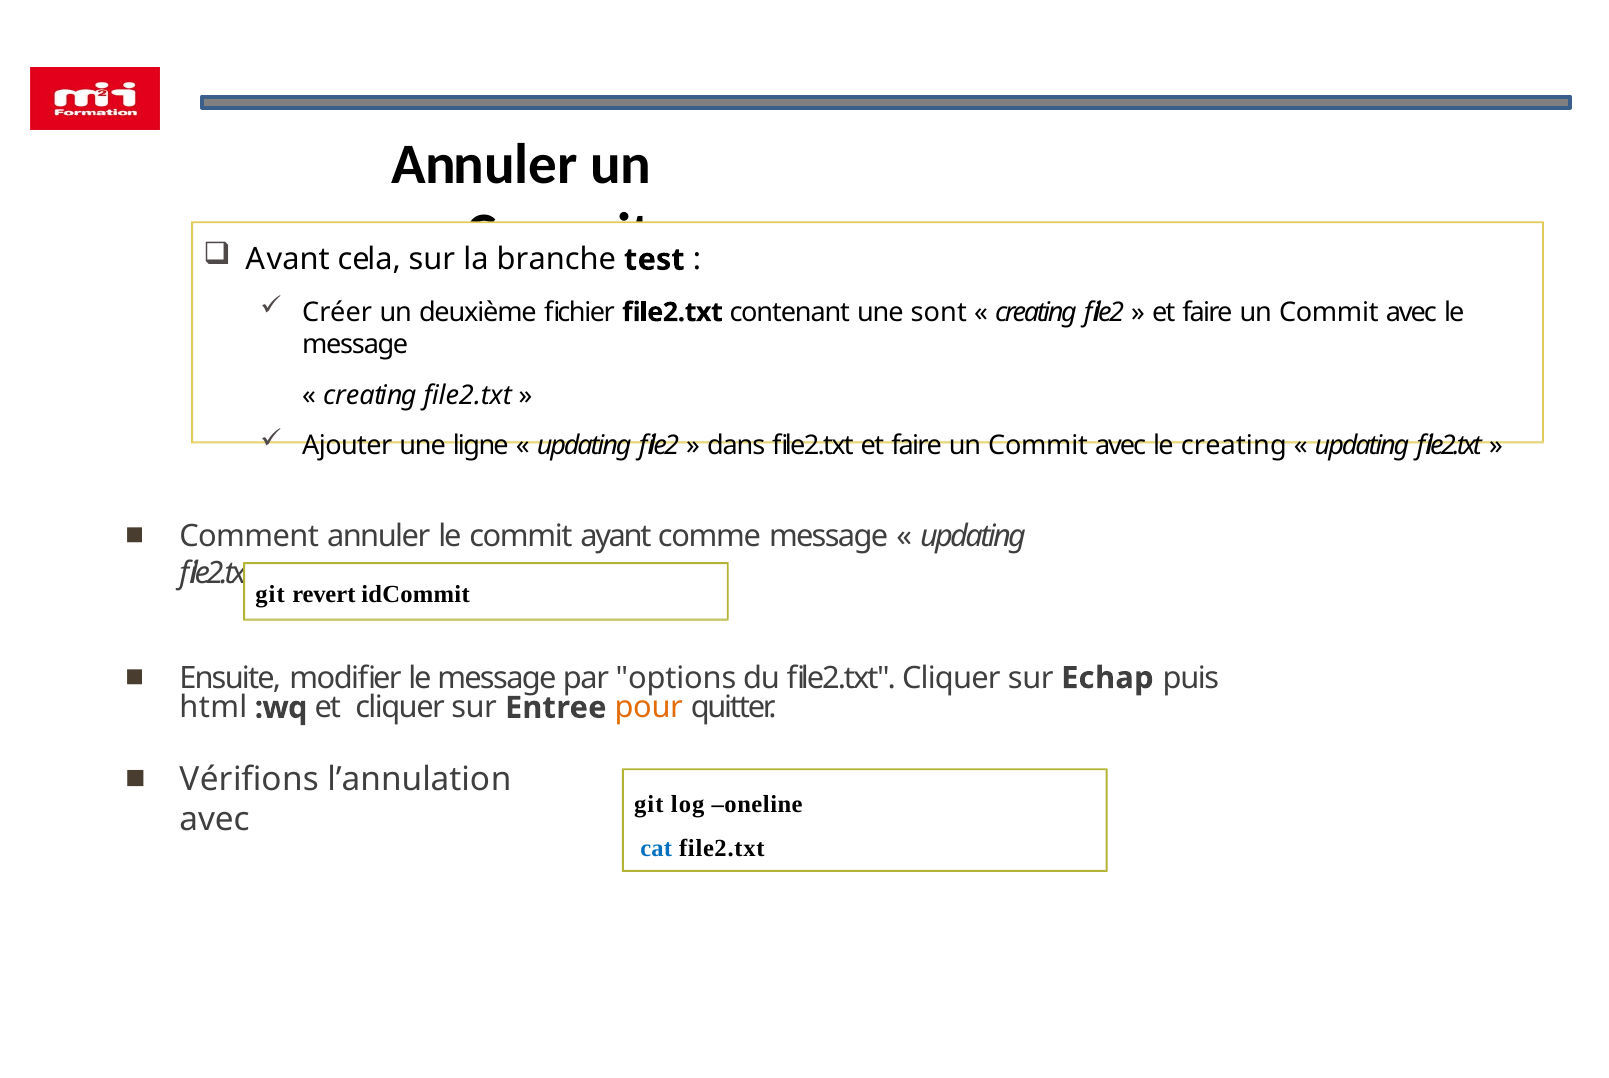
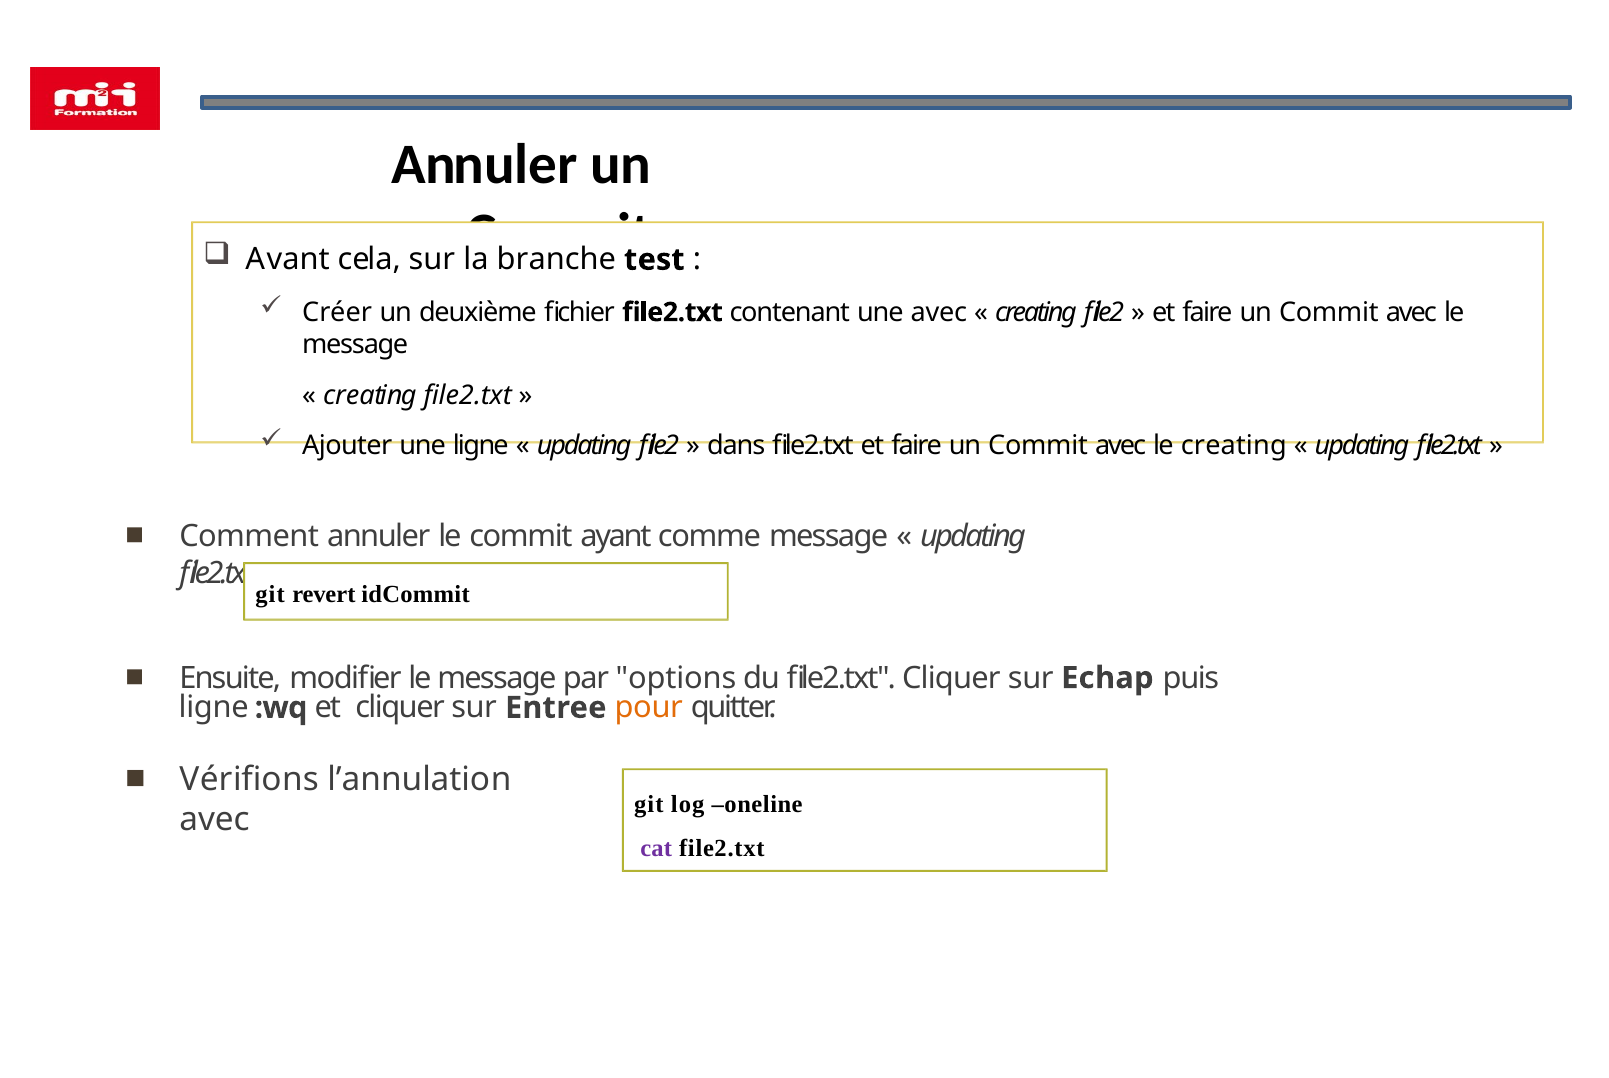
une sont: sont -> avec
html at (213, 708): html -> ligne
cat colour: blue -> purple
